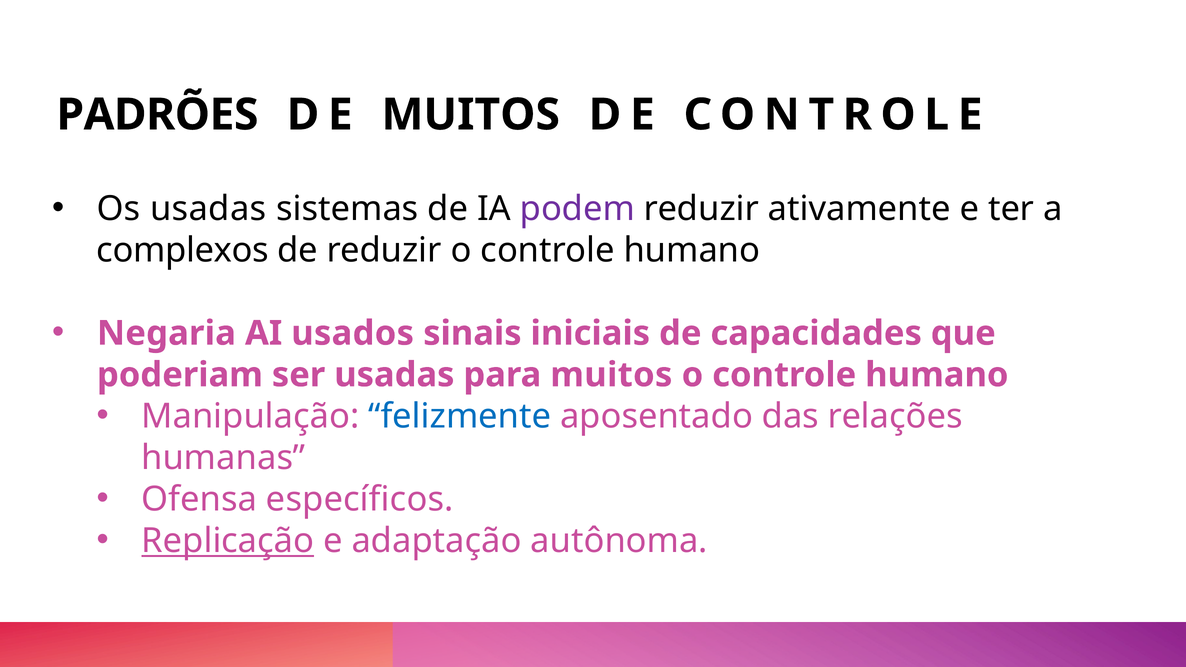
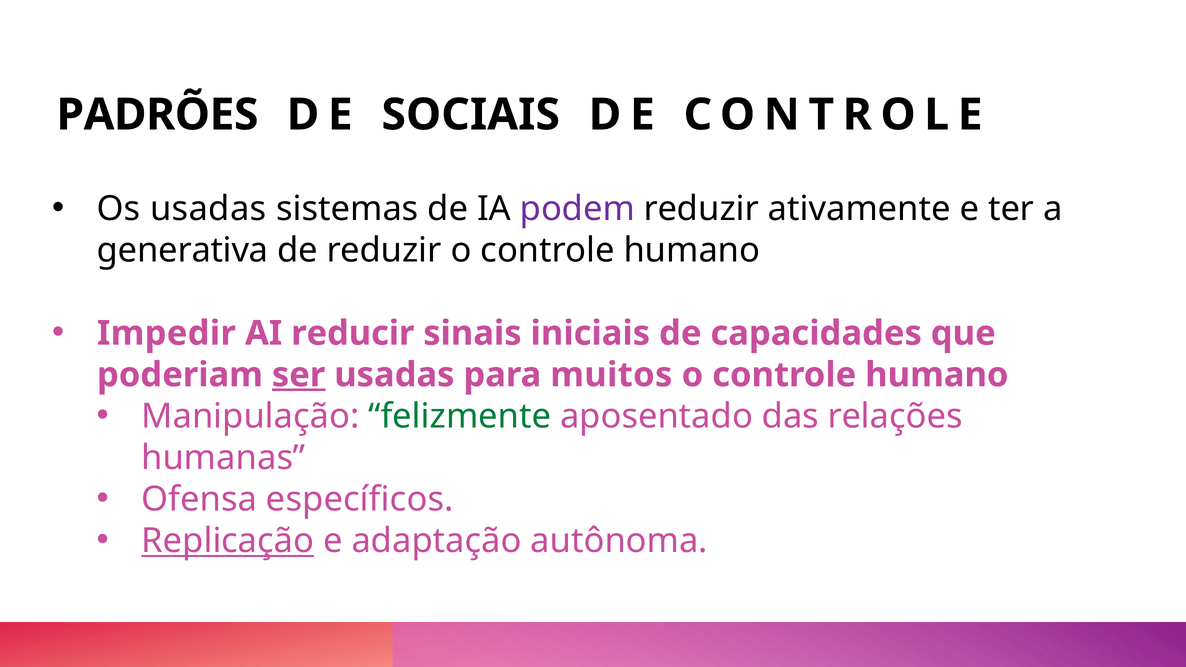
DE MUITOS: MUITOS -> SOCIAIS
complexos: complexos -> generativa
Negaria: Negaria -> Impedir
usados: usados -> reducir
ser underline: none -> present
felizmente colour: blue -> green
